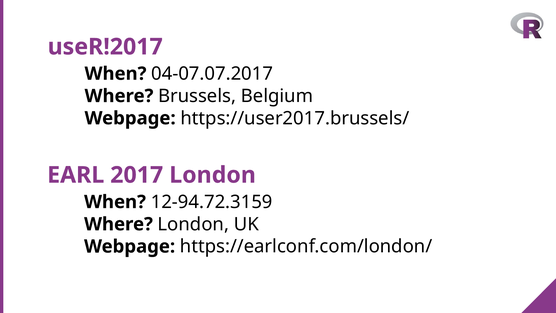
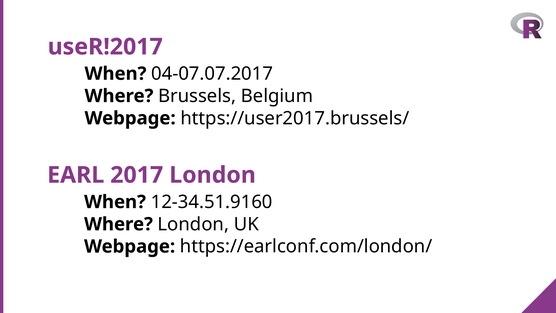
12-94.72.3159: 12-94.72.3159 -> 12-34.51.9160
